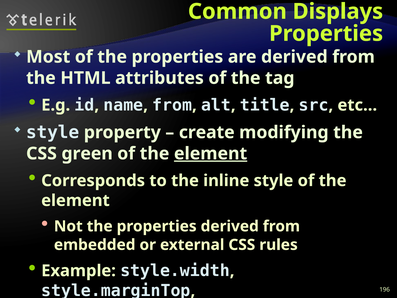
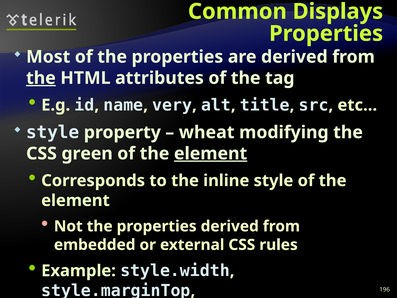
the at (41, 78) underline: none -> present
from at (172, 105): from -> very
create: create -> wheat
